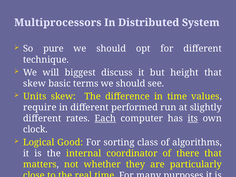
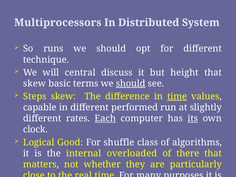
pure: pure -> runs
biggest: biggest -> central
should at (131, 84) underline: none -> present
Units: Units -> Steps
time at (177, 96) underline: none -> present
require: require -> capable
sorting: sorting -> shuffle
coordinator: coordinator -> overloaded
